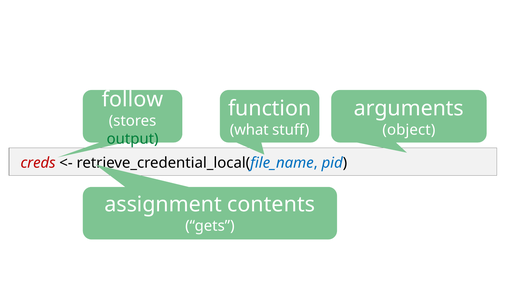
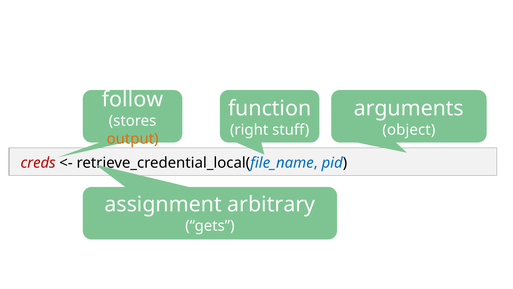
what: what -> right
output colour: green -> orange
contents: contents -> arbitrary
